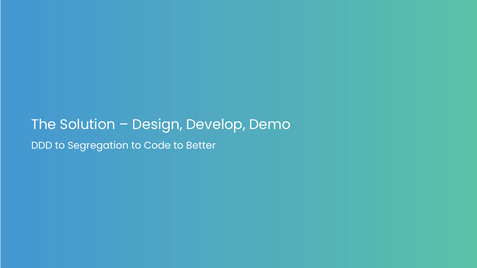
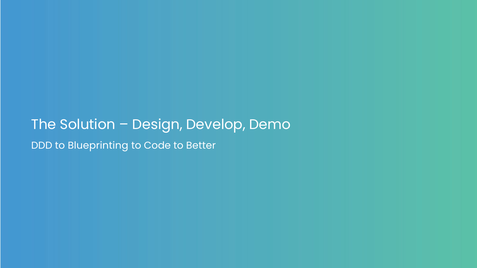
Segregation: Segregation -> Blueprinting
